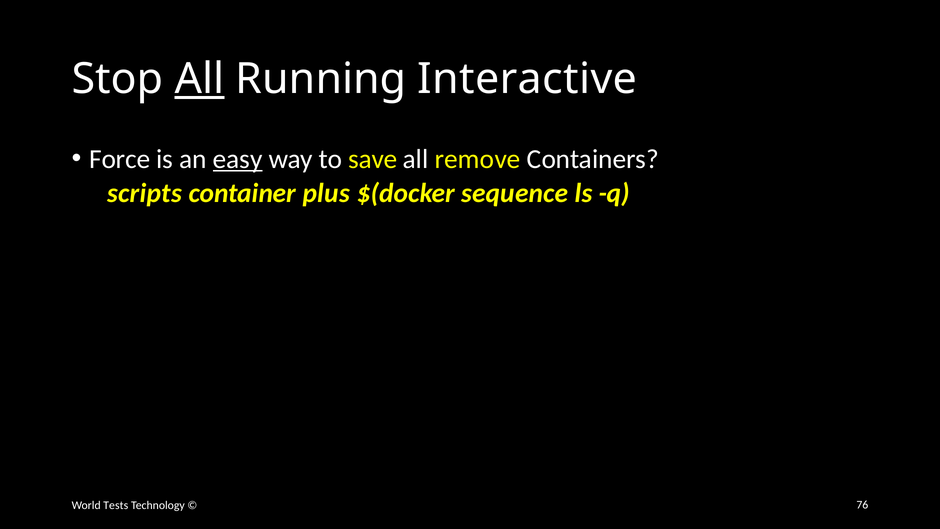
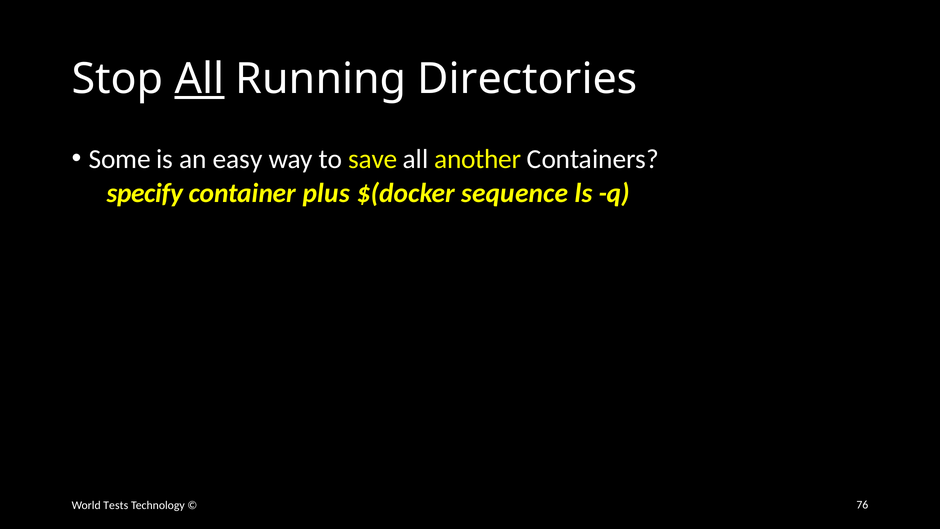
Interactive: Interactive -> Directories
Force: Force -> Some
easy underline: present -> none
remove: remove -> another
scripts: scripts -> specify
